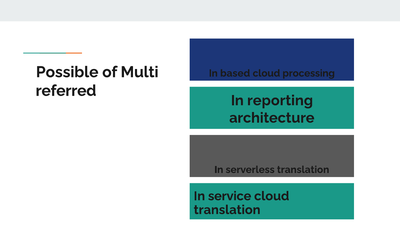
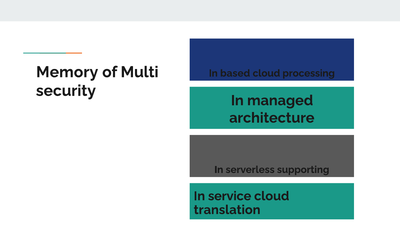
Possible: Possible -> Memory
referred: referred -> security
reporting: reporting -> managed
serverless translation: translation -> supporting
